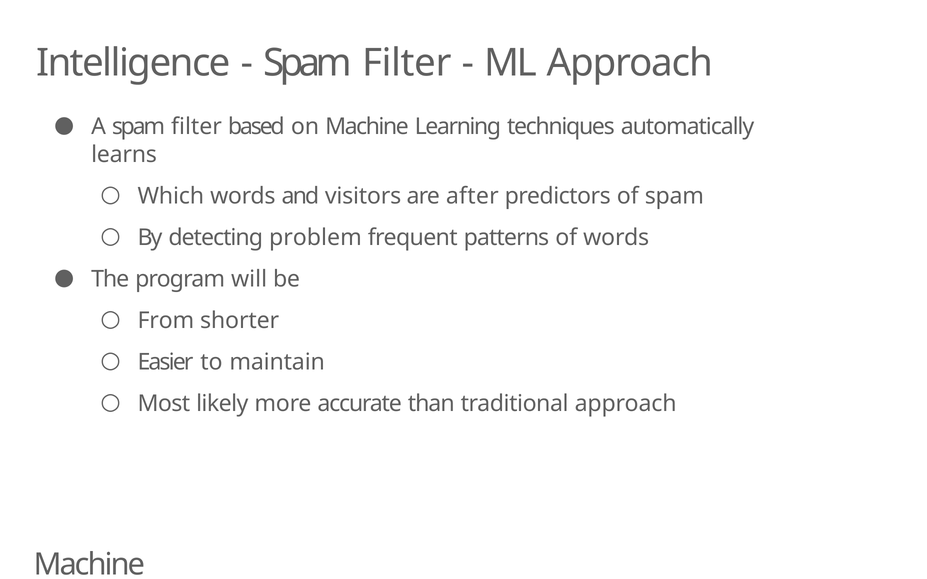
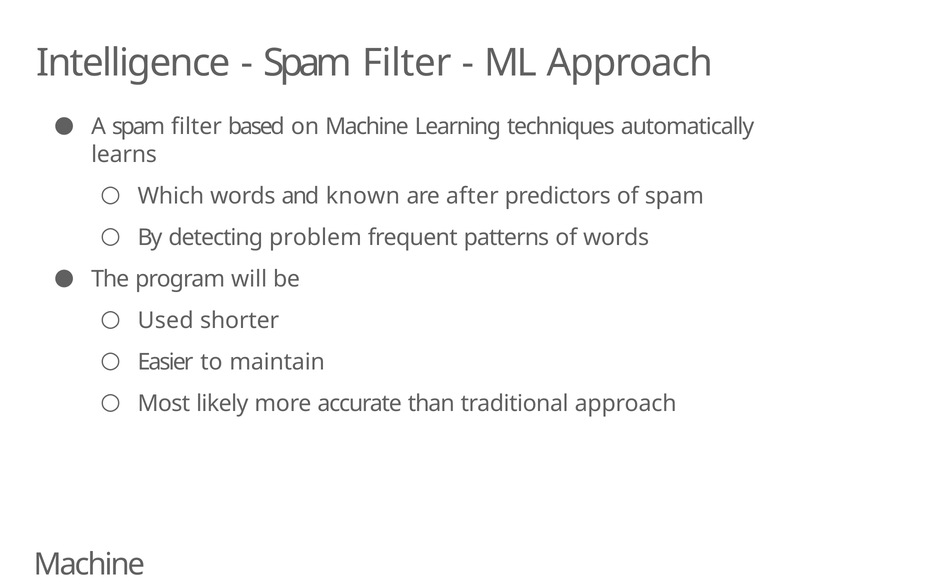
visitors: visitors -> known
From: From -> Used
